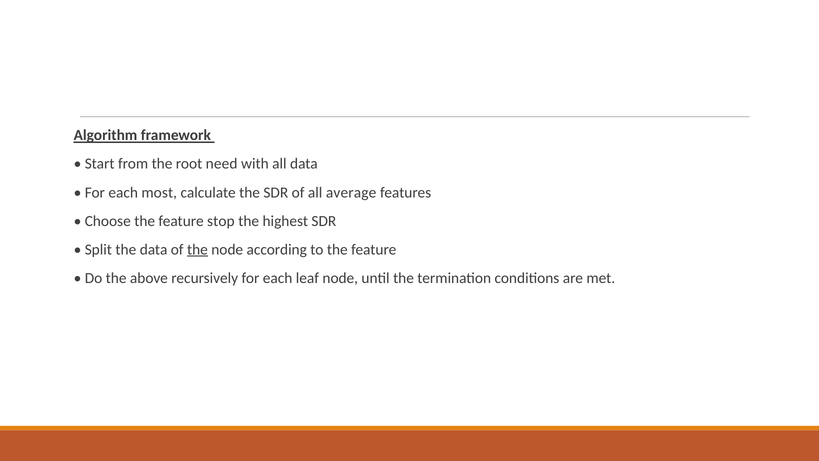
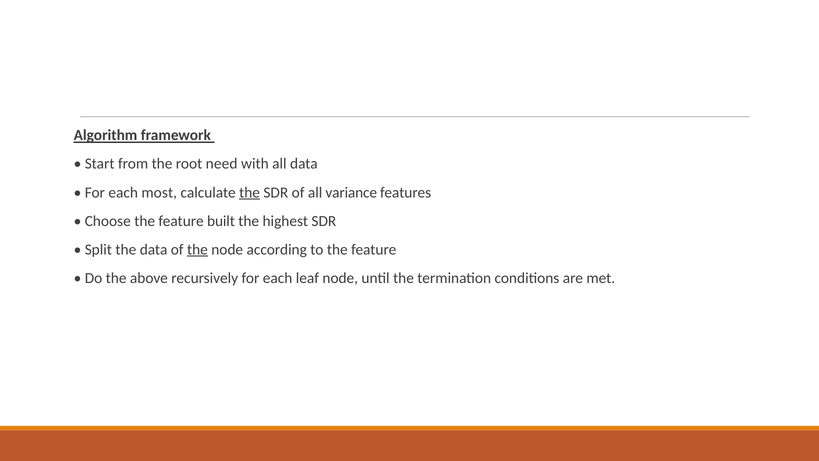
the at (250, 192) underline: none -> present
average: average -> variance
stop: stop -> built
